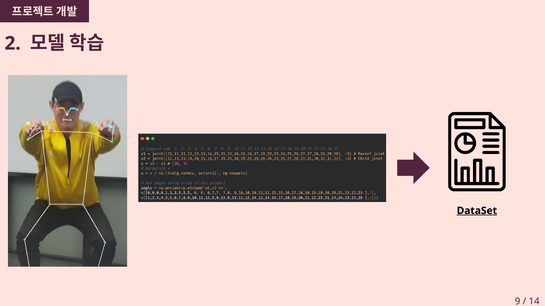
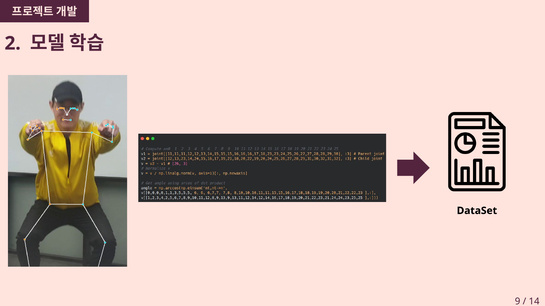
DataSet underline: present -> none
